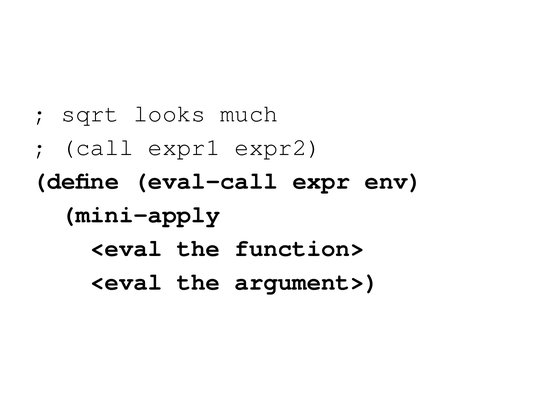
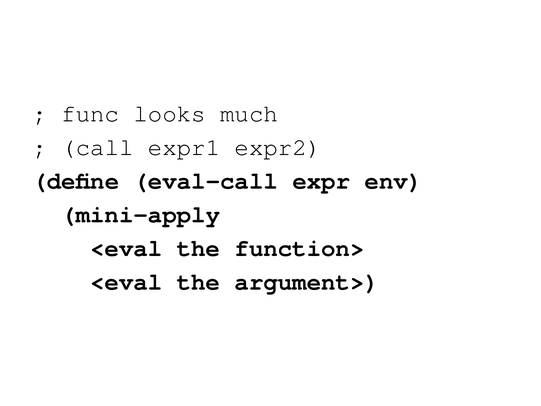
sqrt: sqrt -> func
